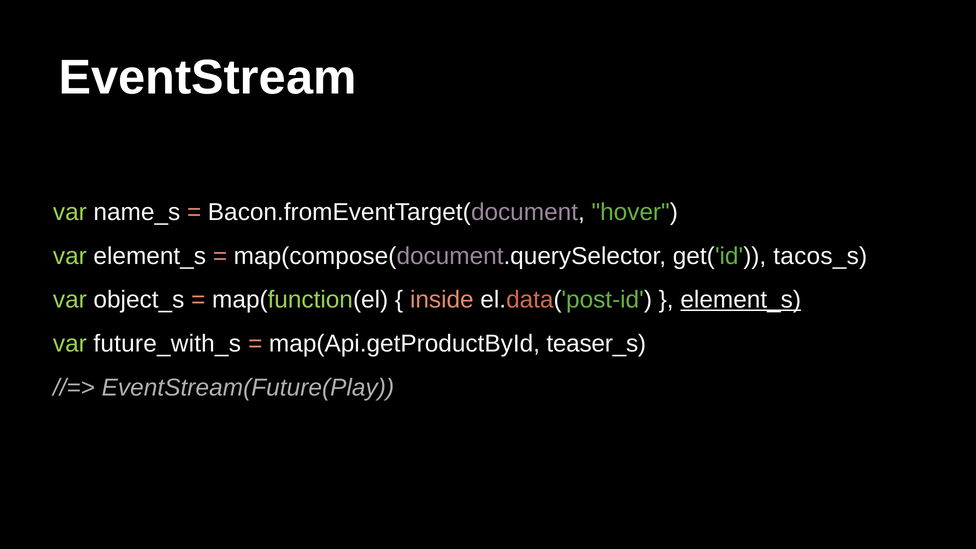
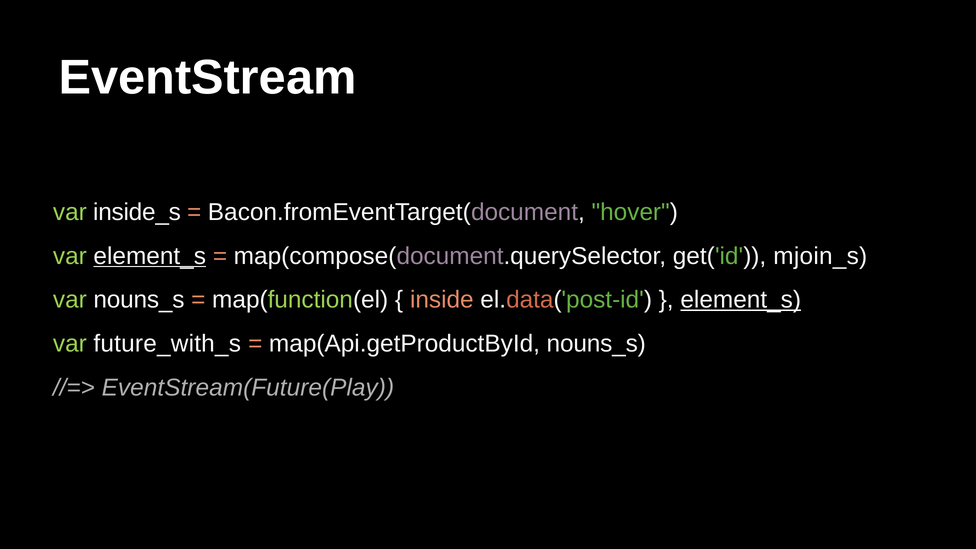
name_s: name_s -> inside_s
element_s at (150, 256) underline: none -> present
tacos_s: tacos_s -> mjoin_s
var object_s: object_s -> nouns_s
map(Api.getProductById teaser_s: teaser_s -> nouns_s
